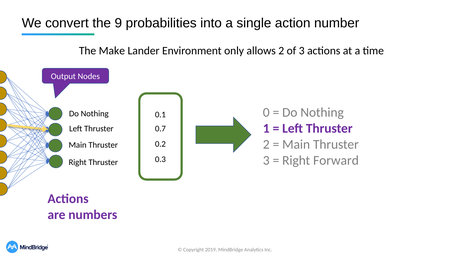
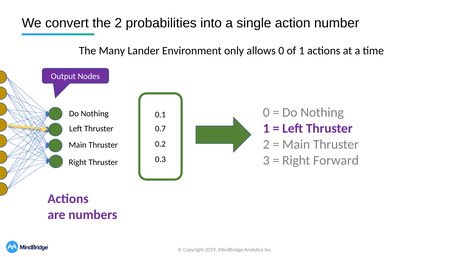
the 9: 9 -> 2
Make: Make -> Many
allows 2: 2 -> 0
of 3: 3 -> 1
